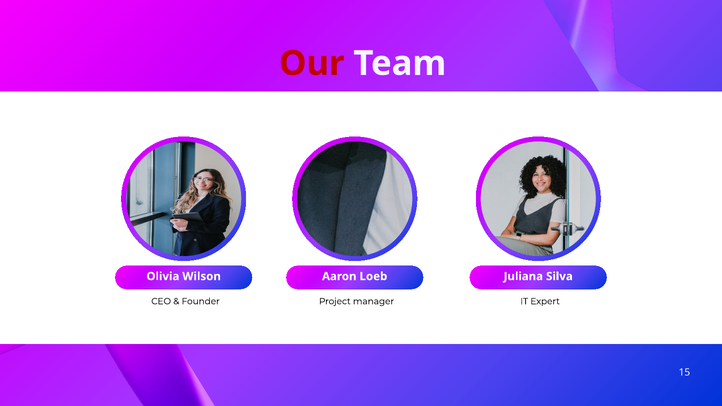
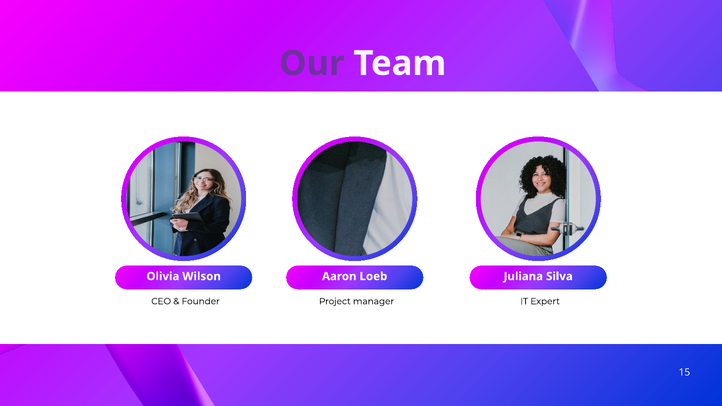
Our colour: red -> purple
